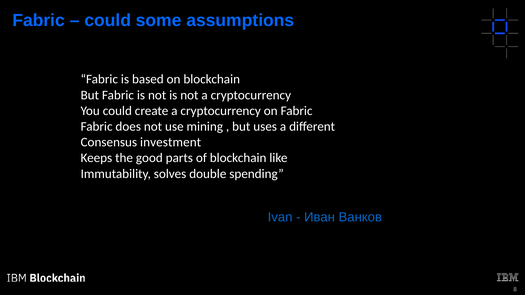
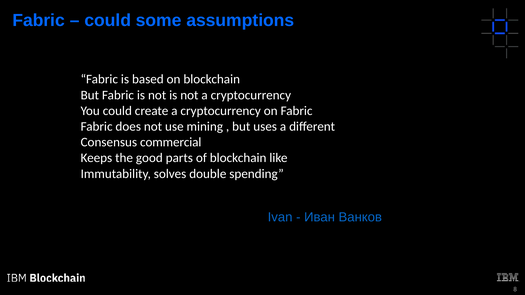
investment: investment -> commercial
